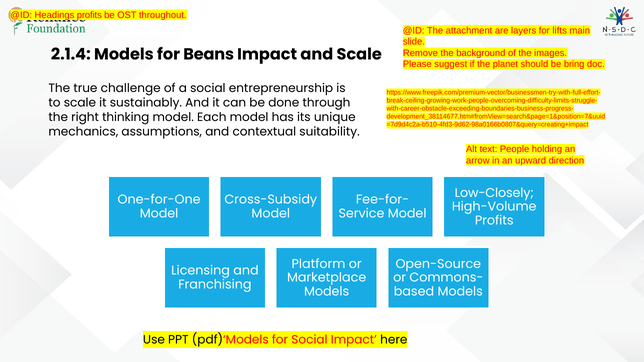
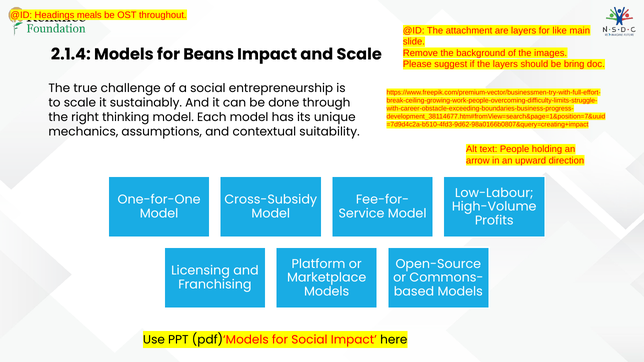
Headings profits: profits -> meals
lifts: lifts -> like
the planet: planet -> layers
Low-Closely: Low-Closely -> Low-Labour
